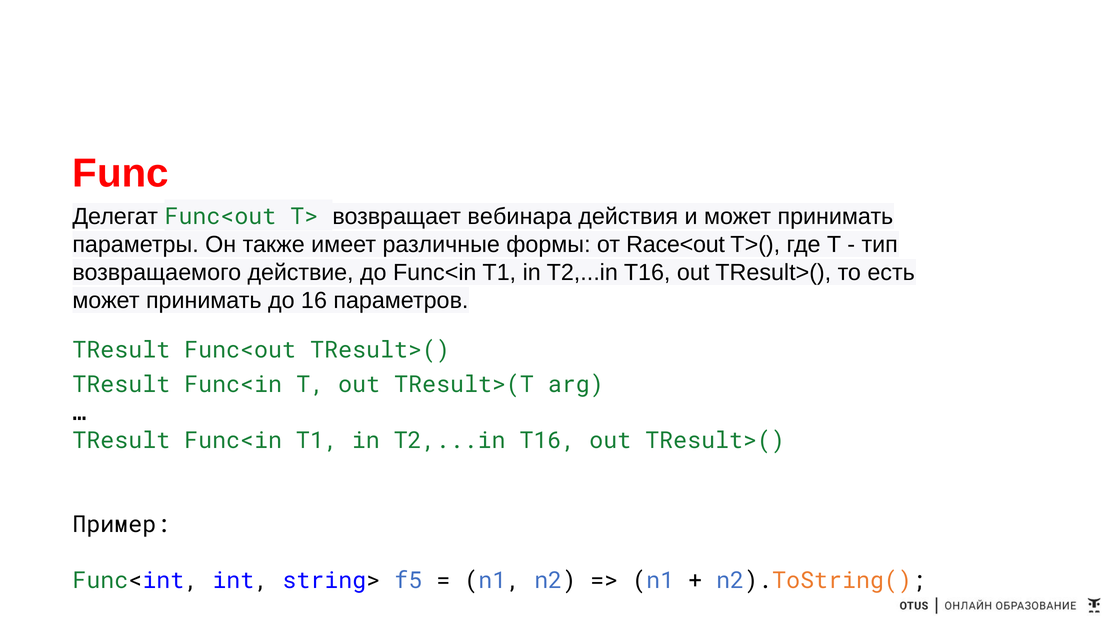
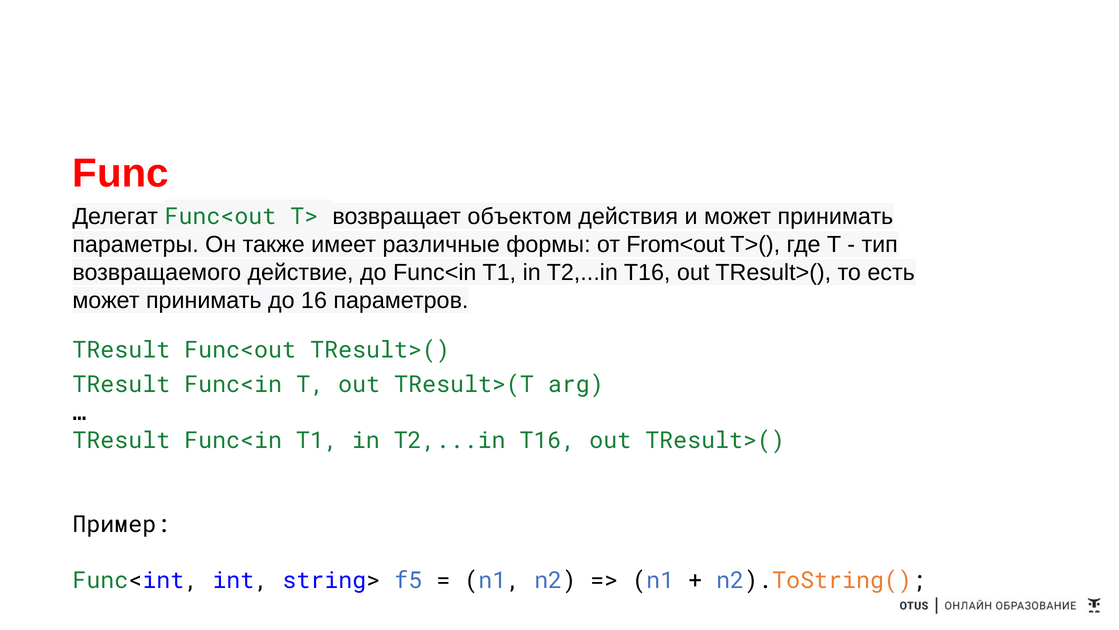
вебинара: вебинара -> объектом
Race<out: Race<out -> From<out
